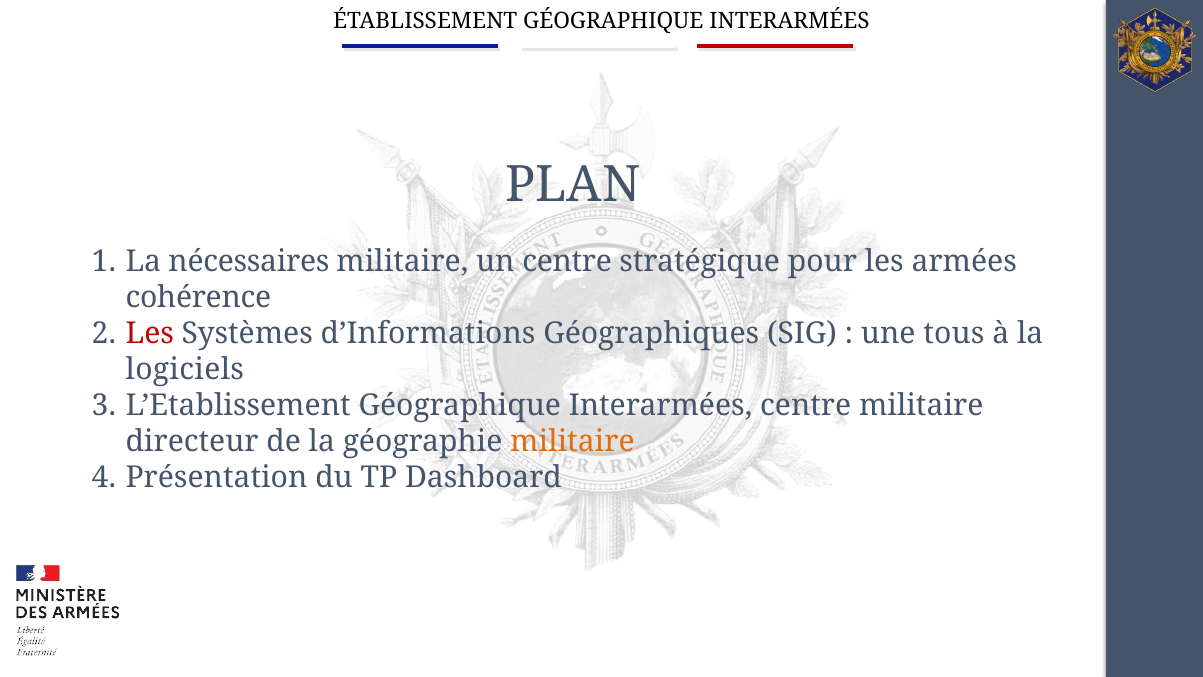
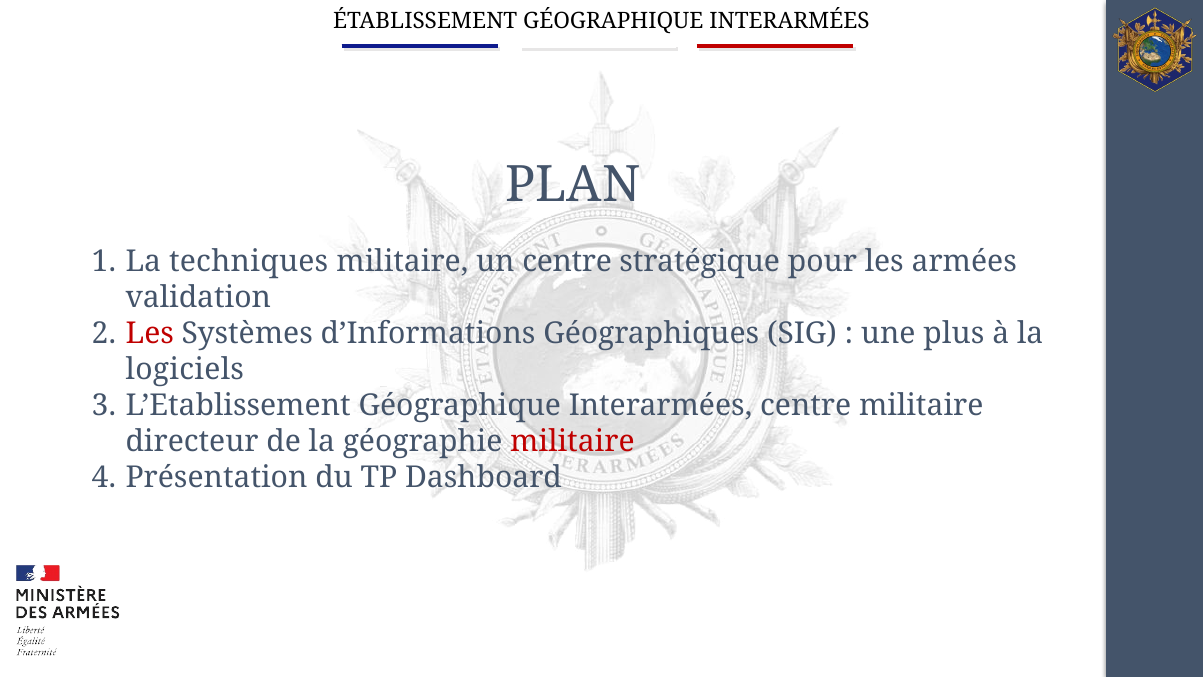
nécessaires: nécessaires -> techniques
cohérence: cohérence -> validation
tous: tous -> plus
militaire at (572, 442) colour: orange -> red
